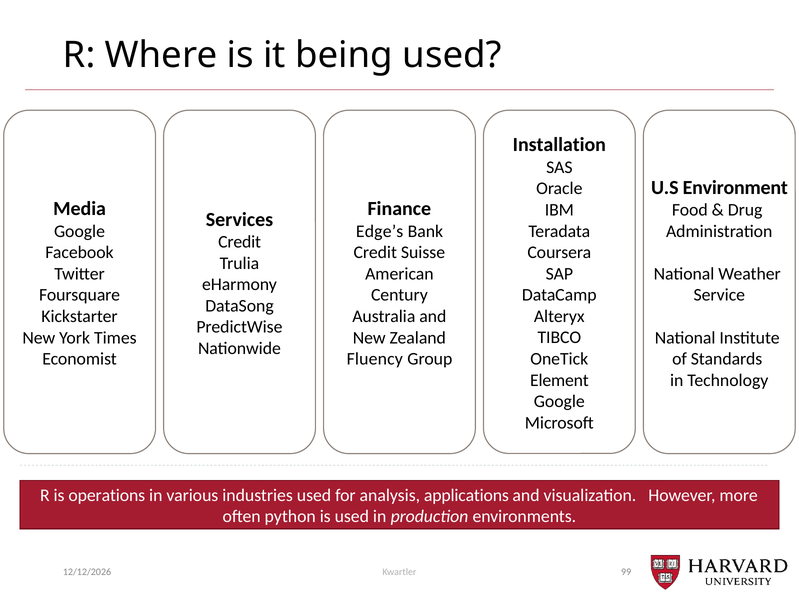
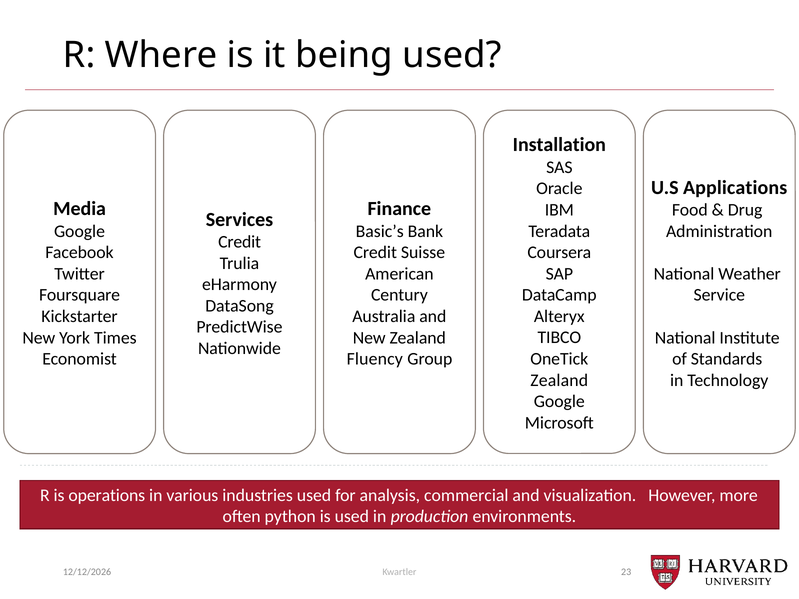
Environment: Environment -> Applications
Edge’s: Edge’s -> Basic’s
Element at (559, 380): Element -> Zealand
applications: applications -> commercial
99: 99 -> 23
